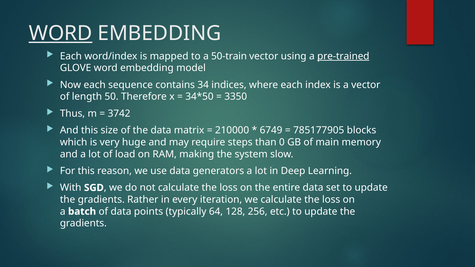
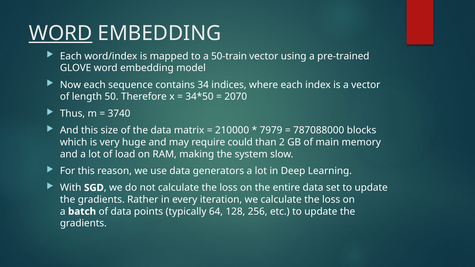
pre-trained underline: present -> none
3350: 3350 -> 2070
3742: 3742 -> 3740
6749: 6749 -> 7979
785177905: 785177905 -> 787088000
steps: steps -> could
0: 0 -> 2
